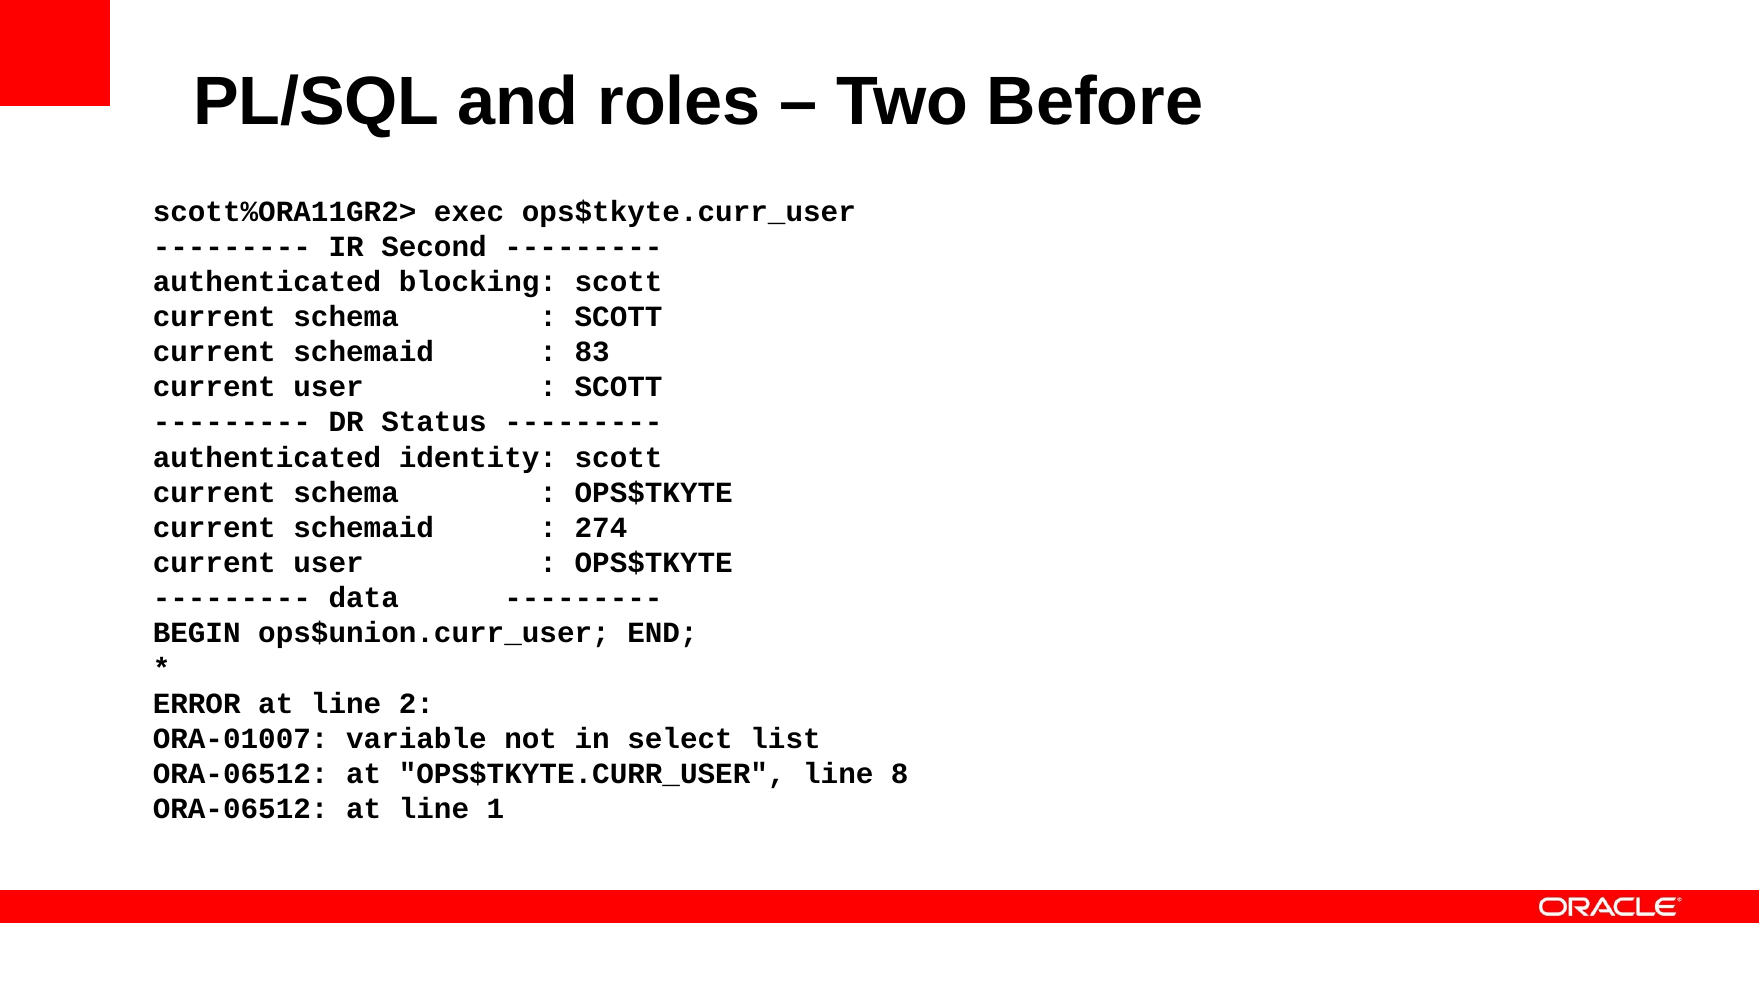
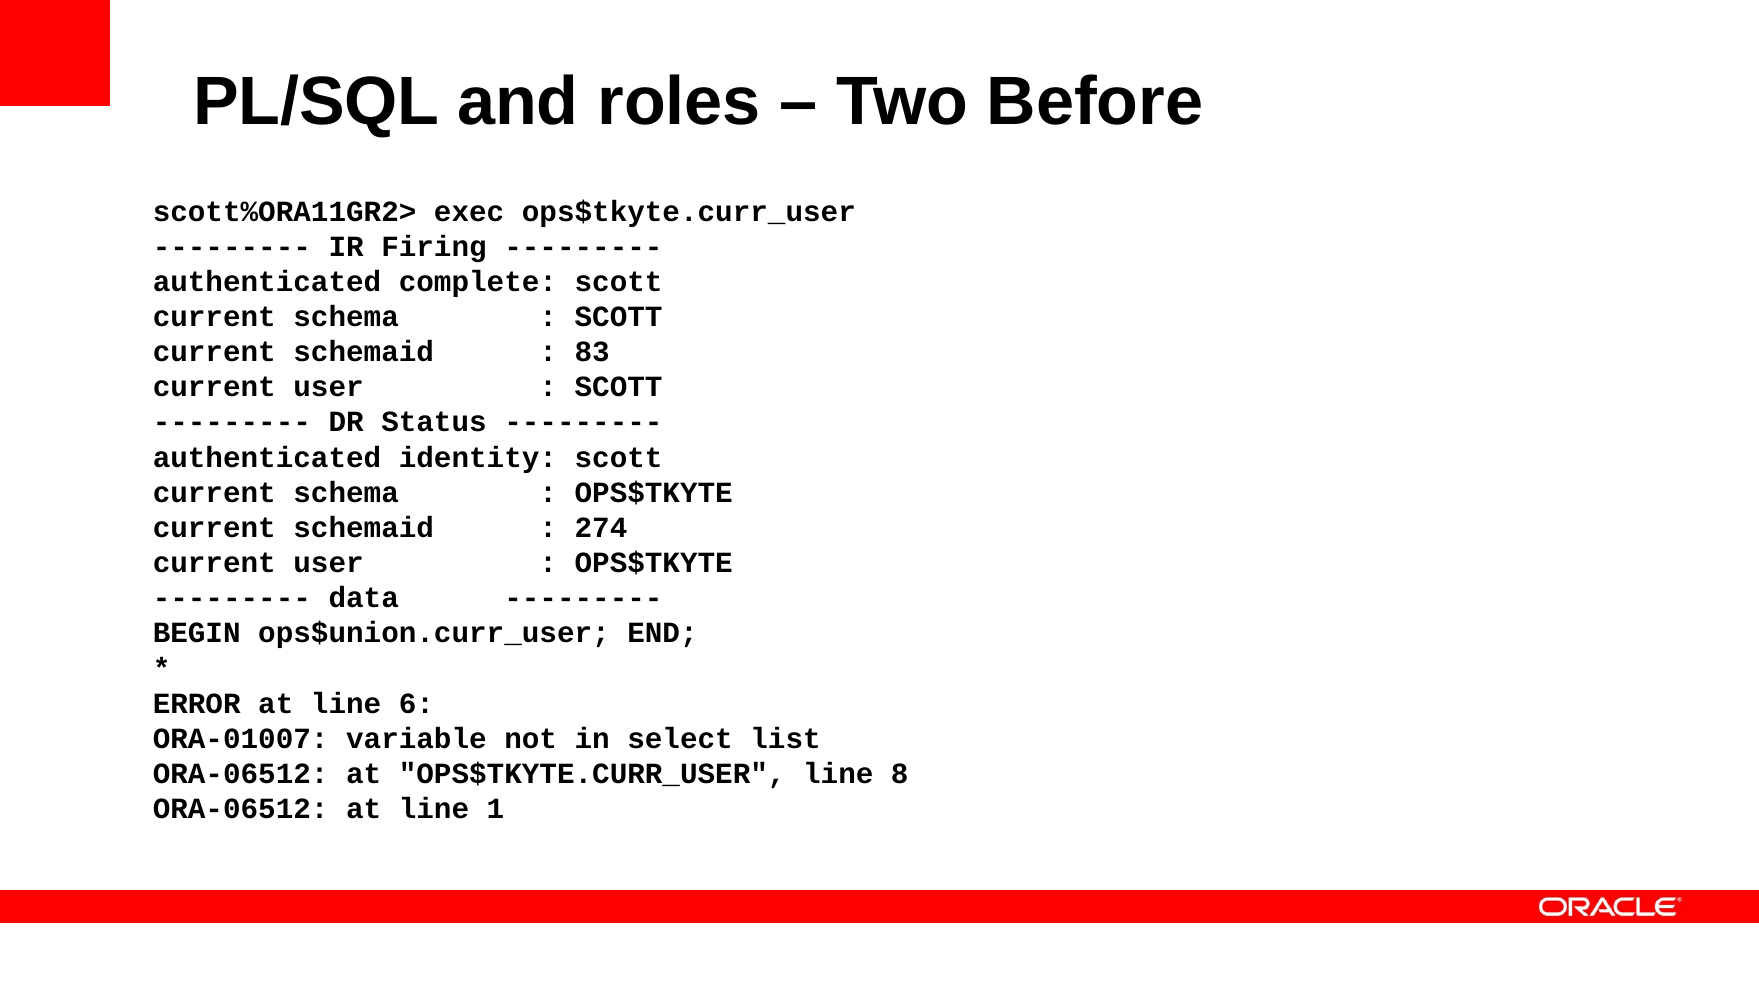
Second: Second -> Firing
blocking: blocking -> complete
2: 2 -> 6
